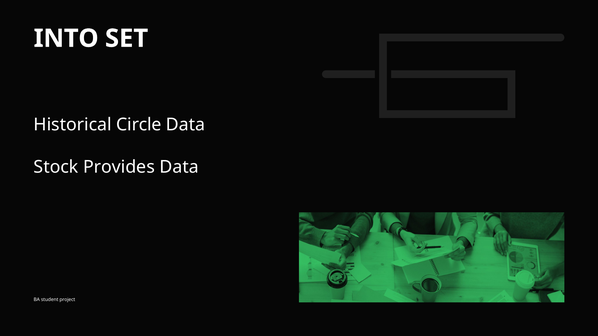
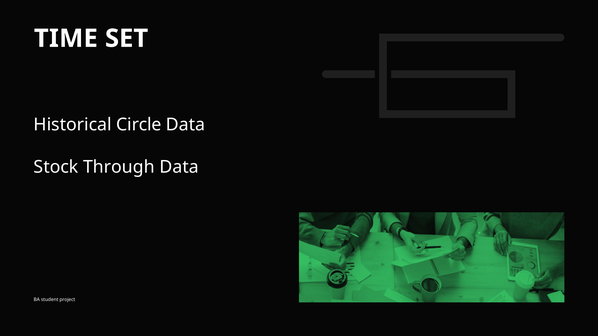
INTO: INTO -> TIME
Provides: Provides -> Through
